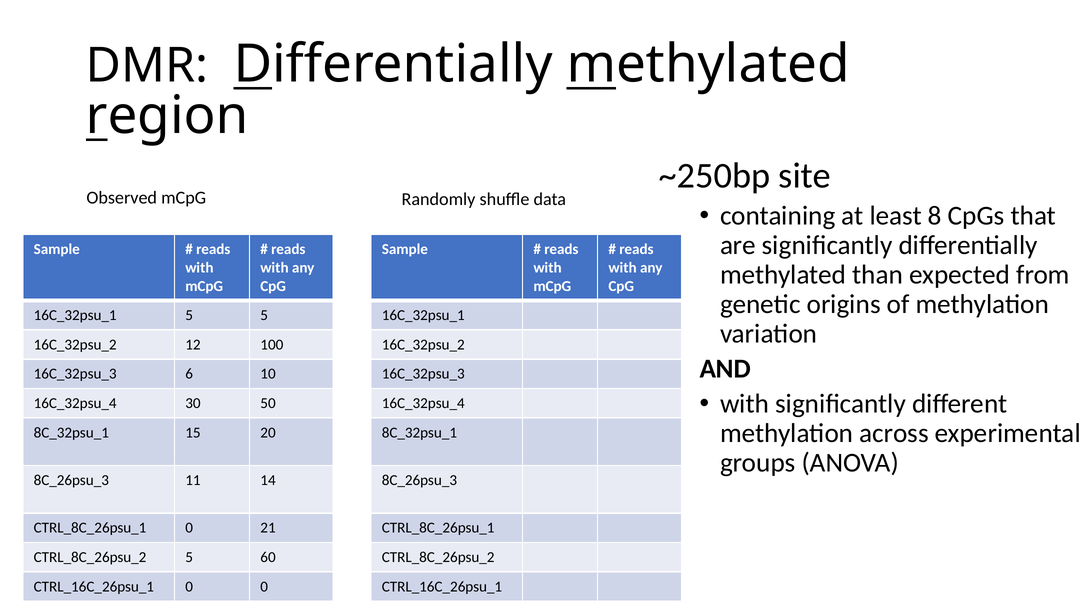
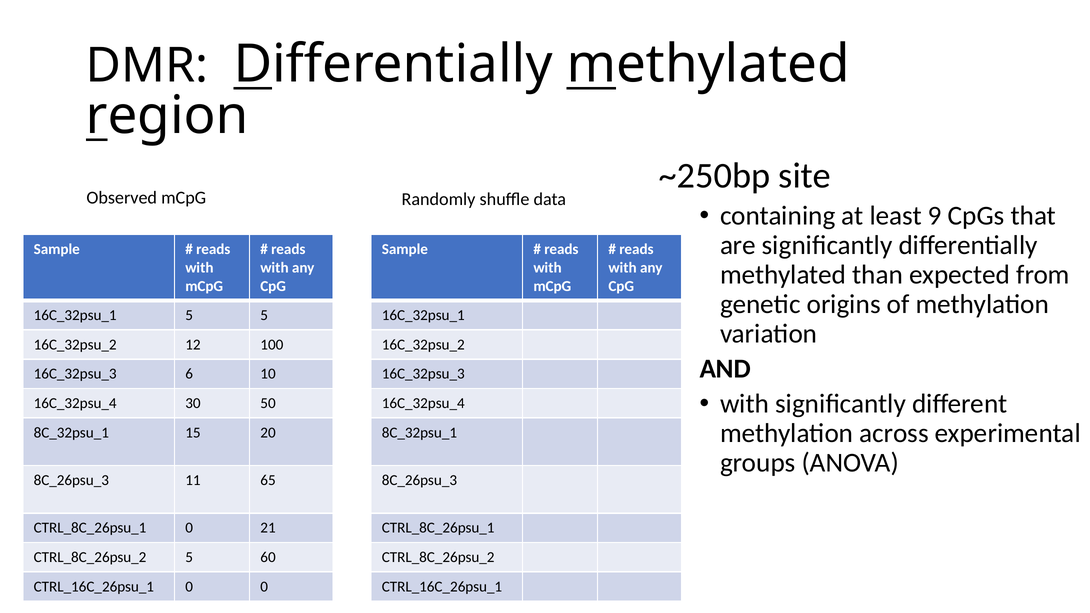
8: 8 -> 9
14: 14 -> 65
